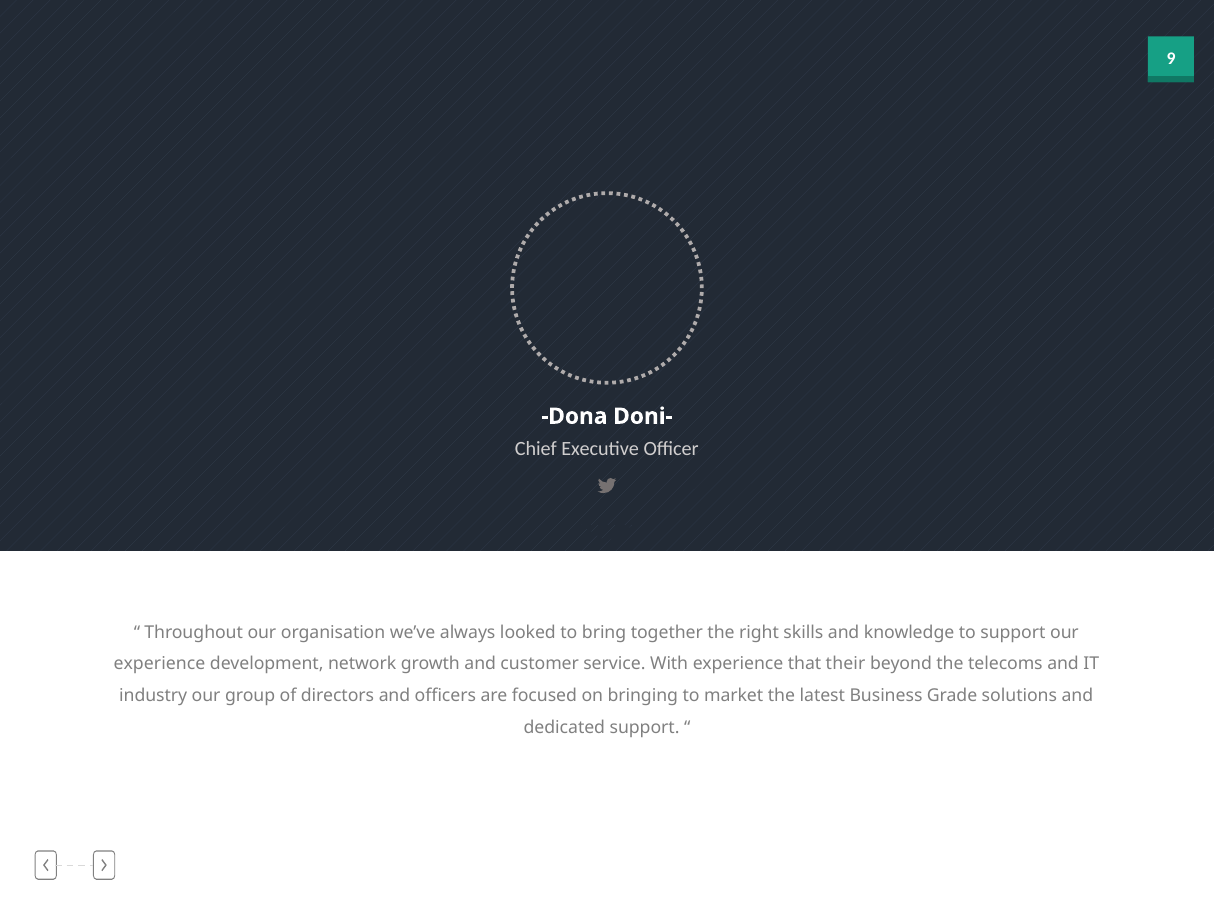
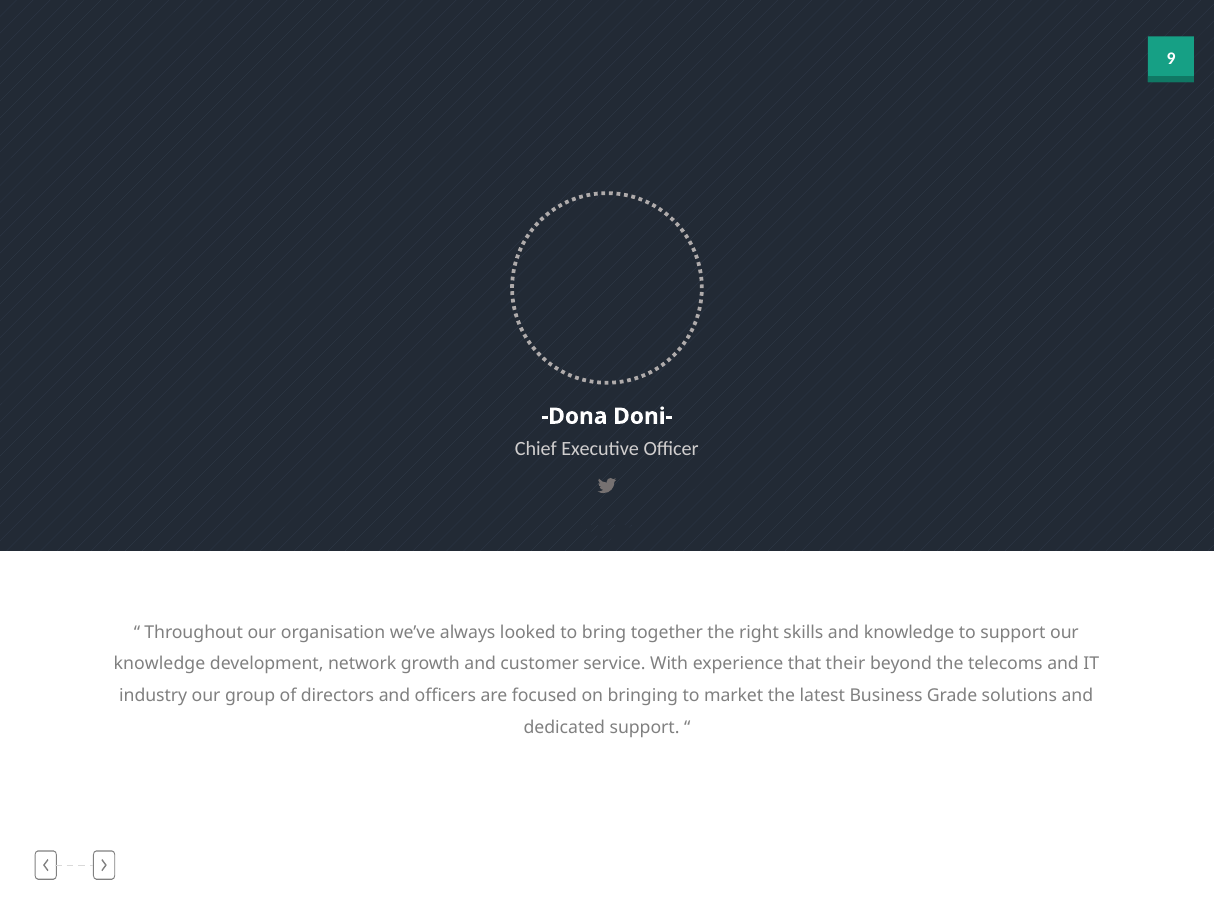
experience at (159, 664): experience -> knowledge
